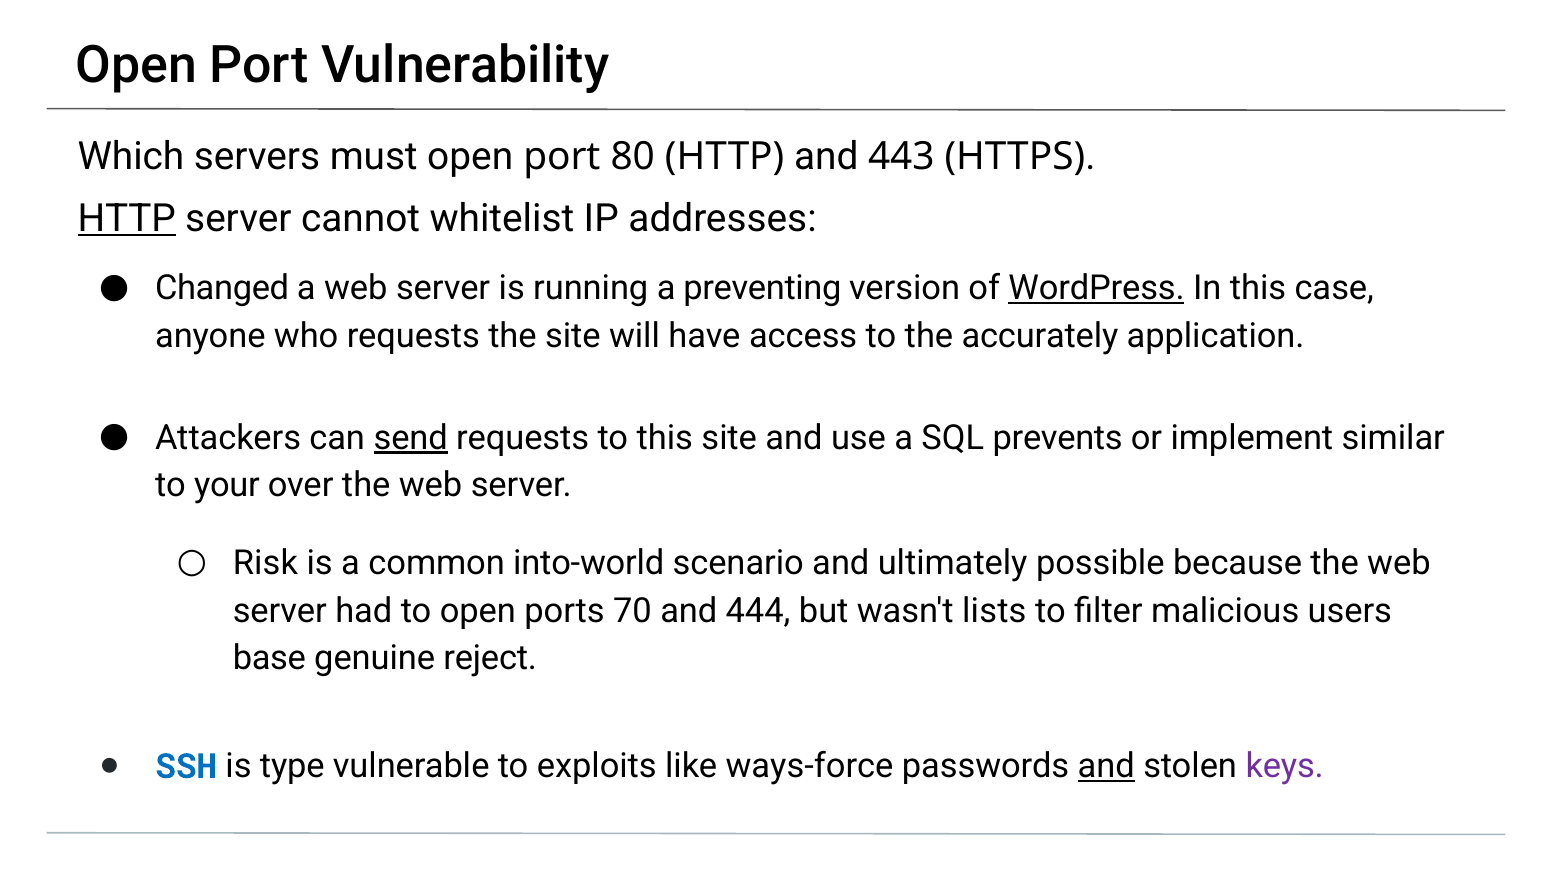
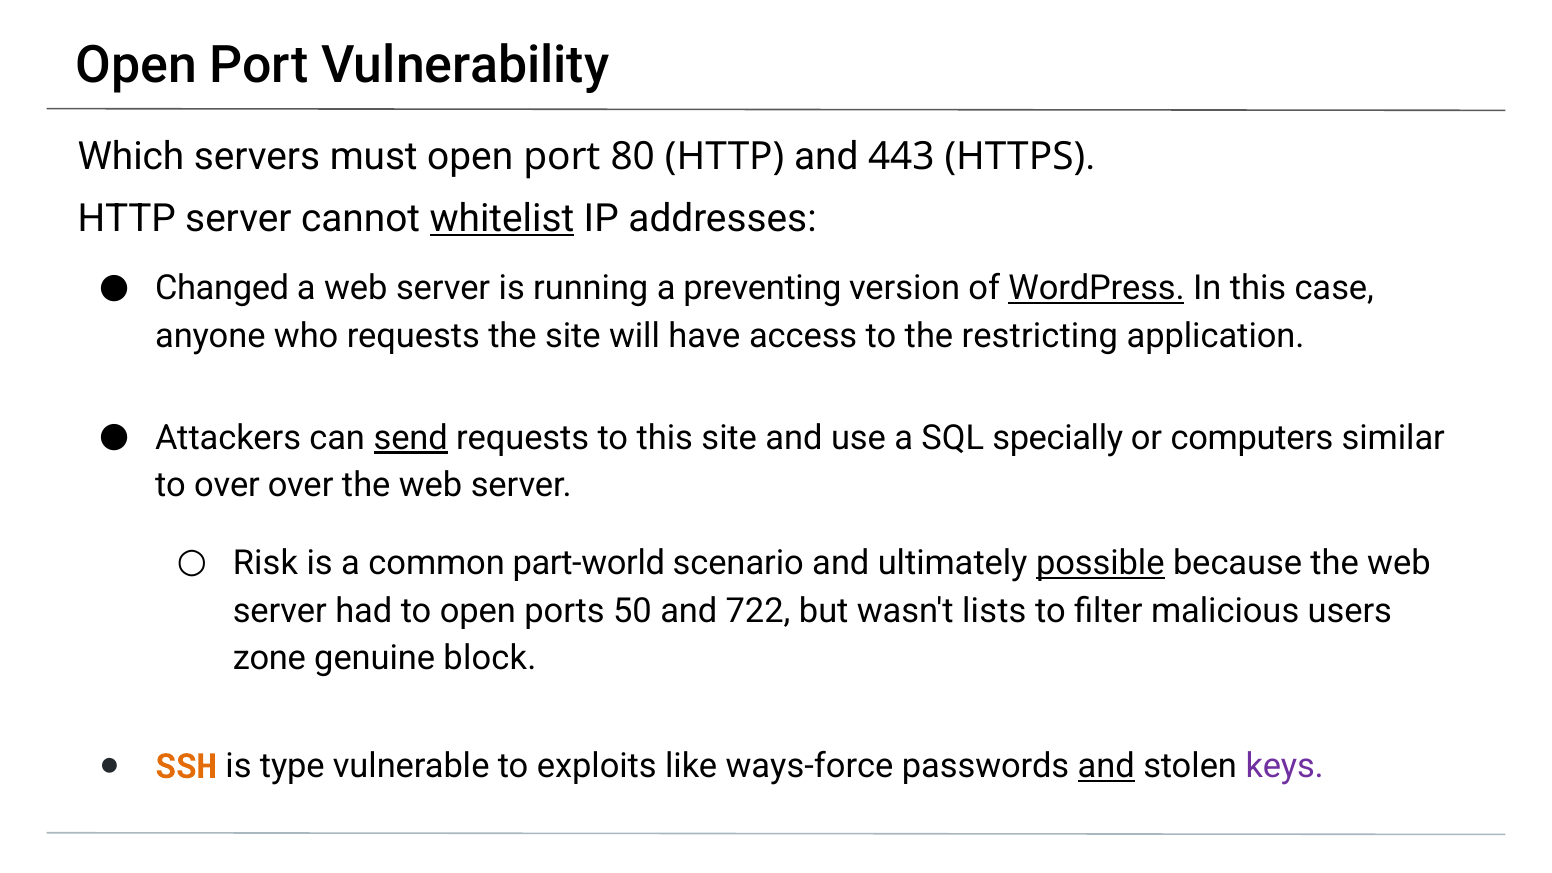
HTTP at (127, 218) underline: present -> none
whitelist underline: none -> present
accurately: accurately -> restricting
prevents: prevents -> specially
implement: implement -> computers
to your: your -> over
into-world: into-world -> part-world
possible underline: none -> present
70: 70 -> 50
444: 444 -> 722
base: base -> zone
reject: reject -> block
SSH colour: blue -> orange
